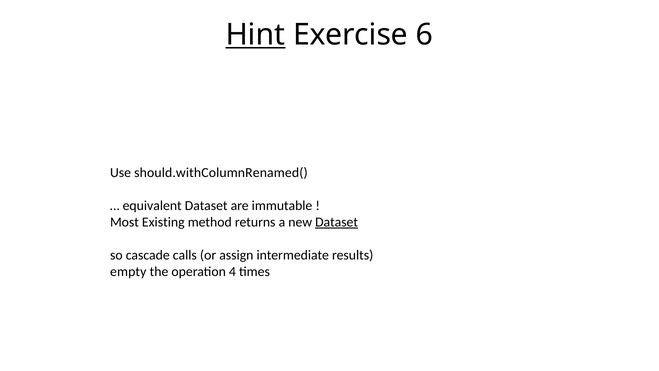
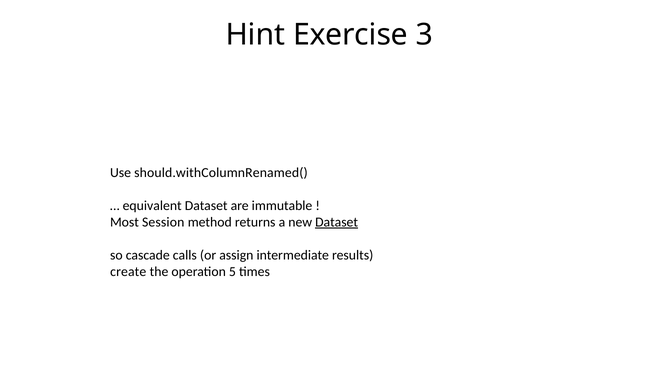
Hint underline: present -> none
6: 6 -> 3
Existing: Existing -> Session
empty: empty -> create
4: 4 -> 5
